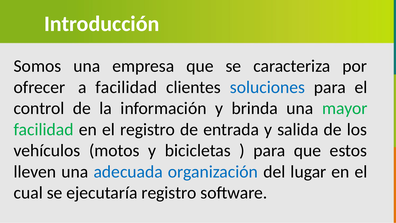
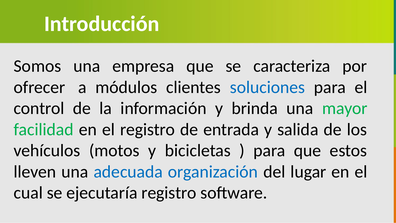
a facilidad: facilidad -> módulos
